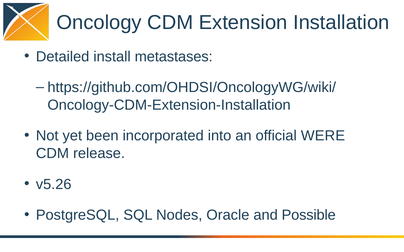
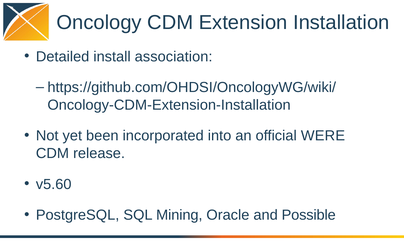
metastases: metastases -> association
v5.26: v5.26 -> v5.60
Nodes: Nodes -> Mining
